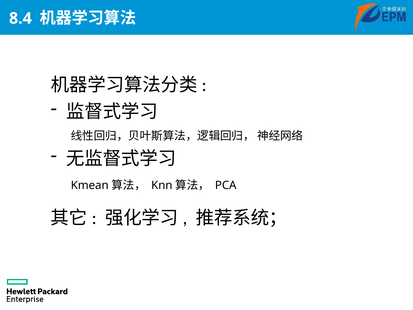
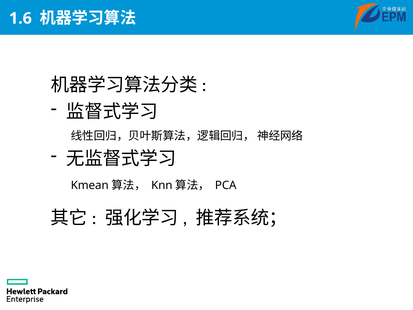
8.4: 8.4 -> 1.6
